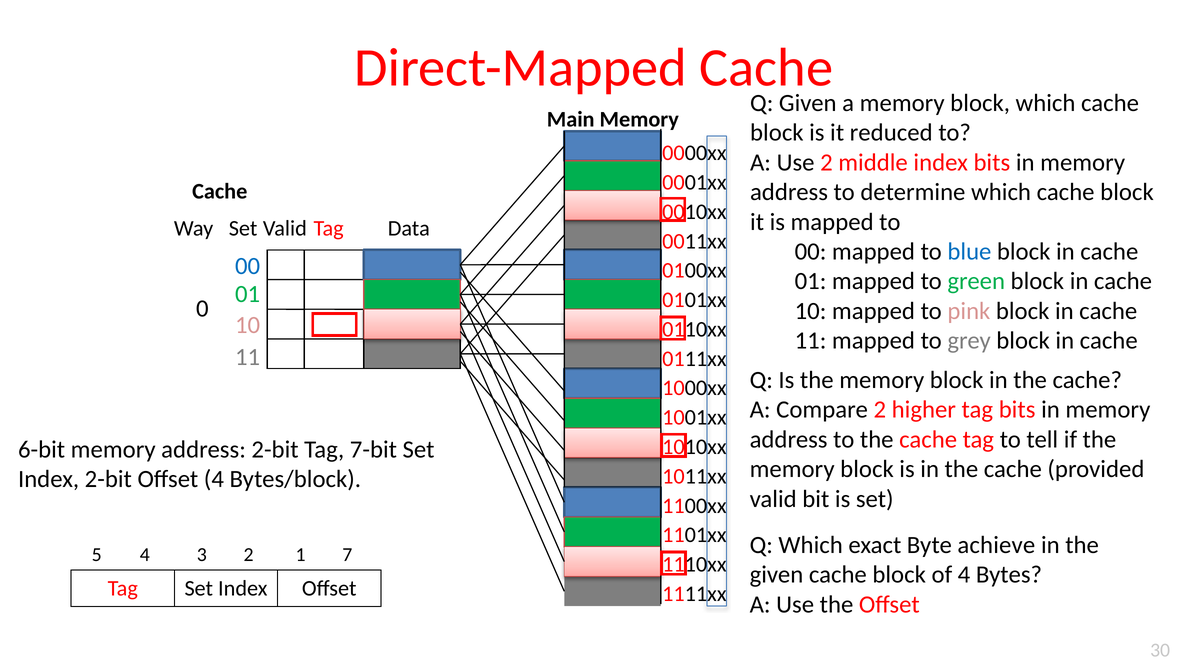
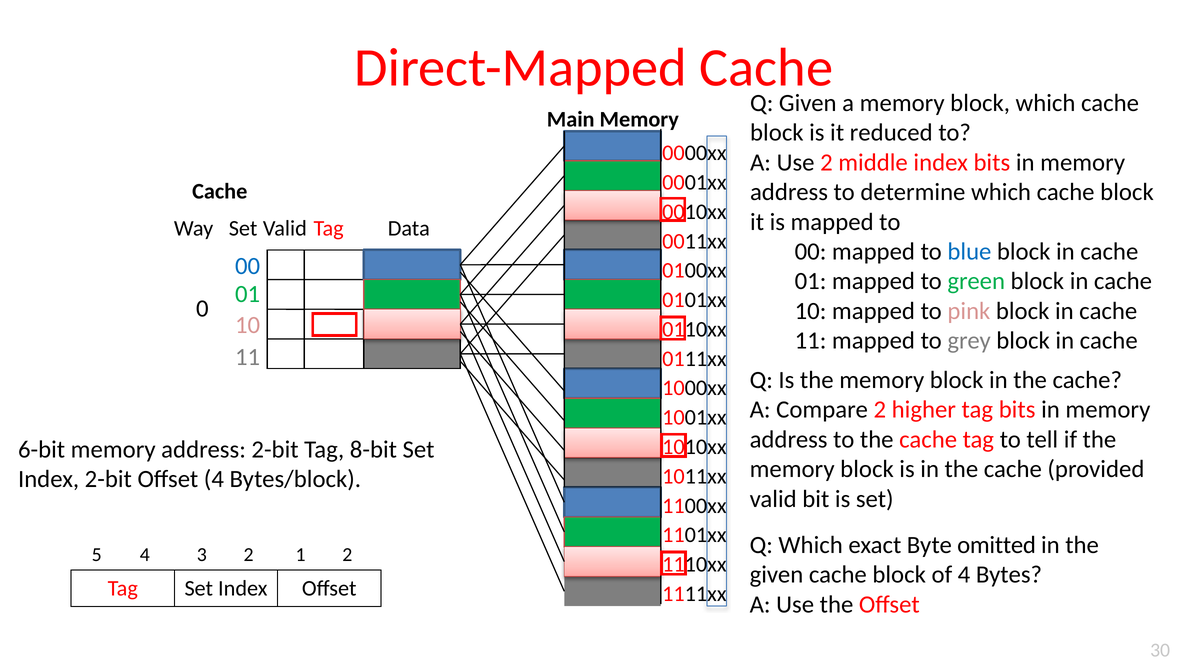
7-bit: 7-bit -> 8-bit
achieve: achieve -> omitted
1 7: 7 -> 2
